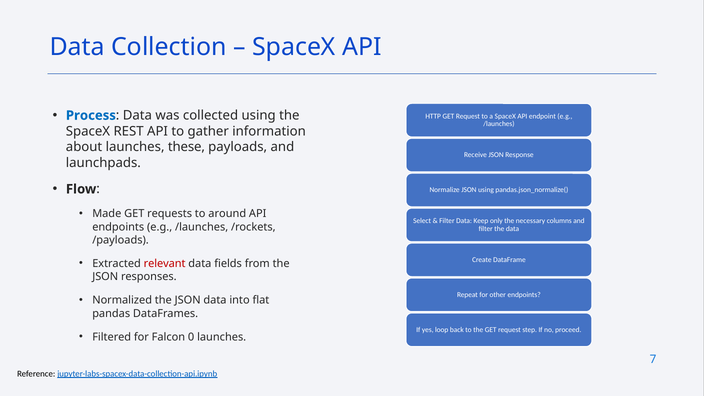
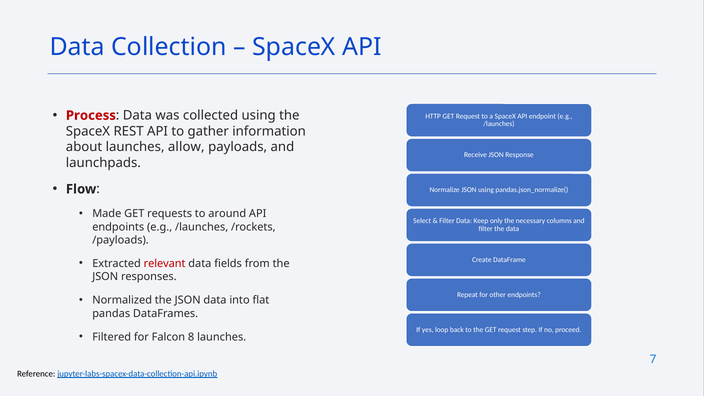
Process colour: blue -> red
these: these -> allow
0: 0 -> 8
